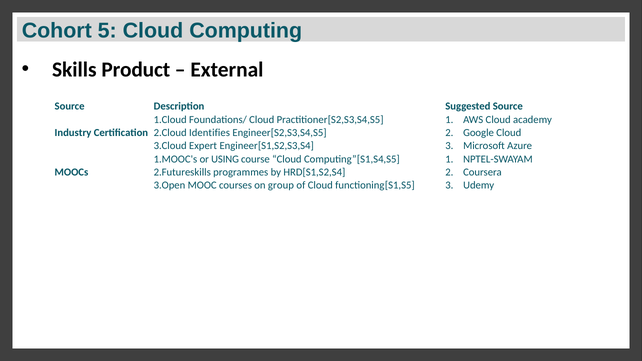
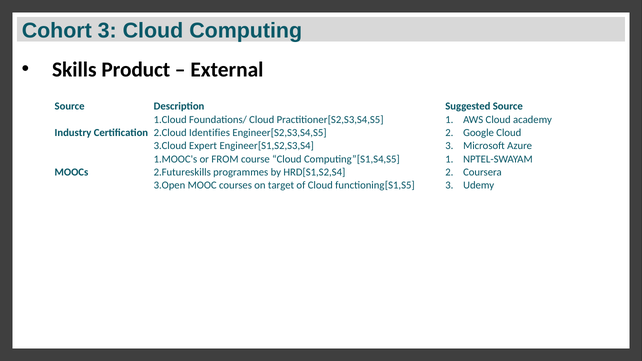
Cohort 5: 5 -> 3
USING: USING -> FROM
group: group -> target
